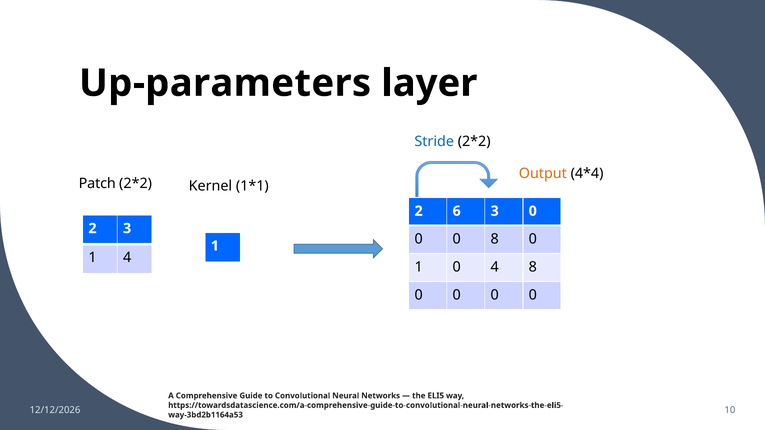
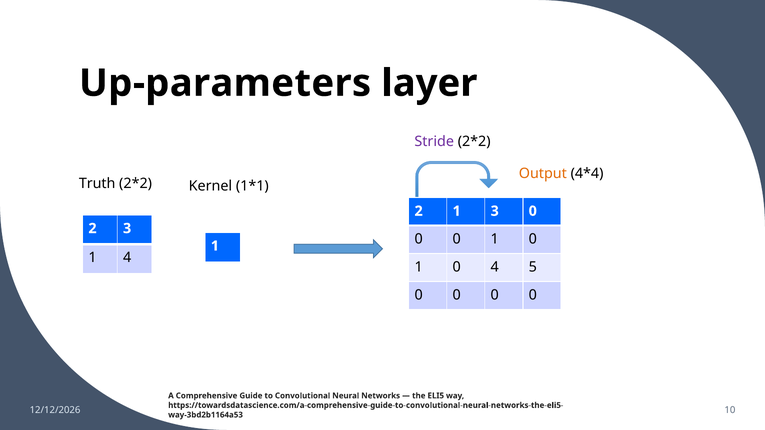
Stride colour: blue -> purple
Patch: Patch -> Truth
2 6: 6 -> 1
0 0 8: 8 -> 1
4 8: 8 -> 5
